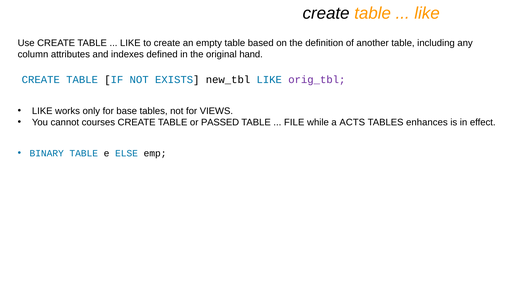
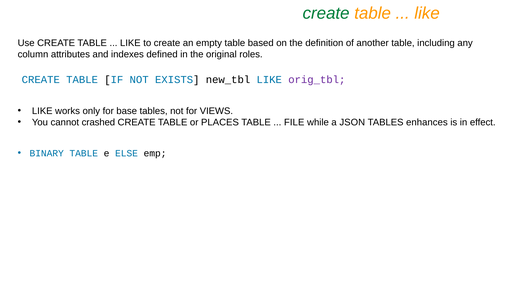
create at (326, 13) colour: black -> green
hand: hand -> roles
courses: courses -> crashed
PASSED: PASSED -> PLACES
ACTS: ACTS -> JSON
